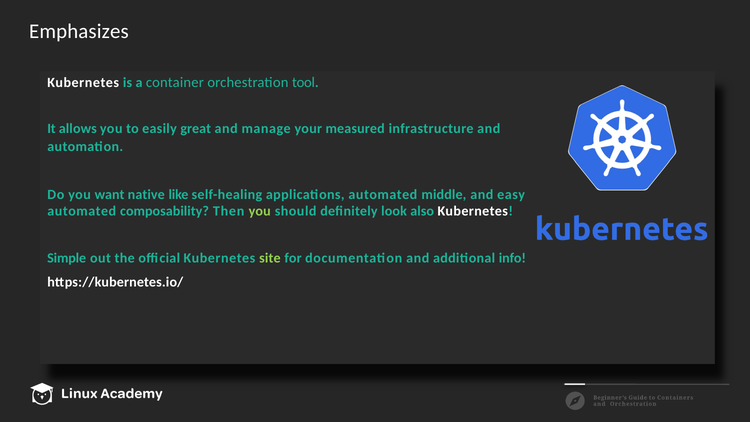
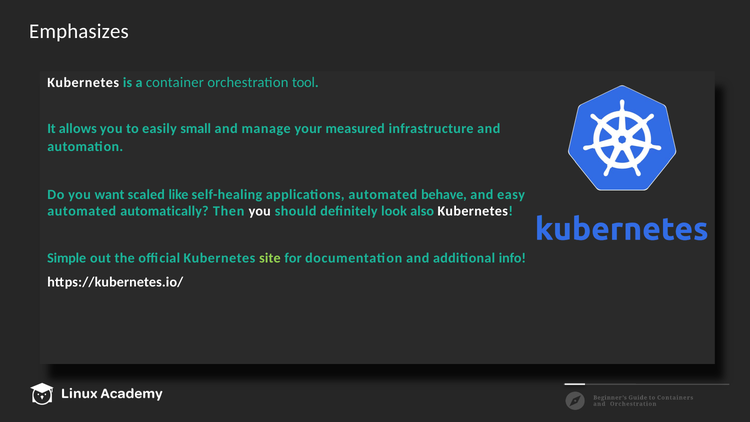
great: great -> small
native: native -> scaled
middle: middle -> behave
composability: composability -> automatically
you at (260, 211) colour: light green -> white
